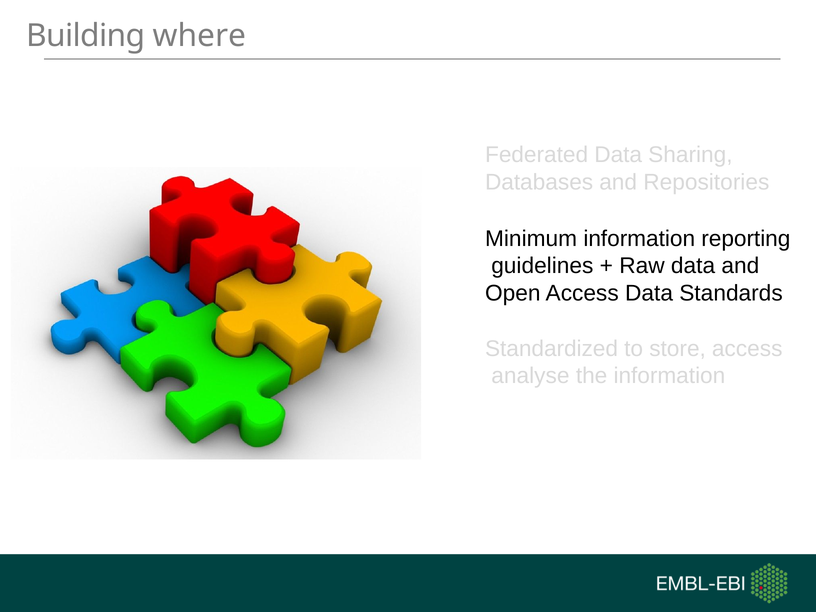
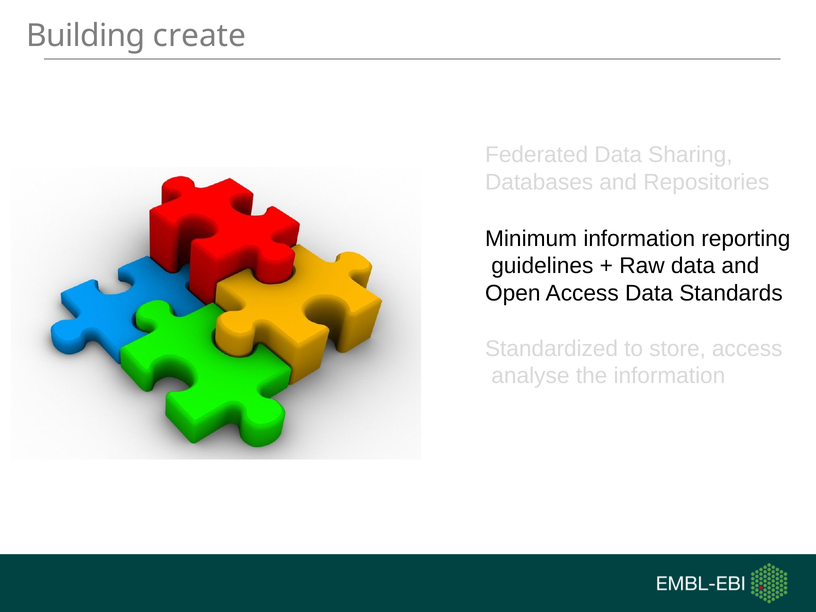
where: where -> create
